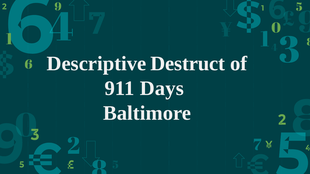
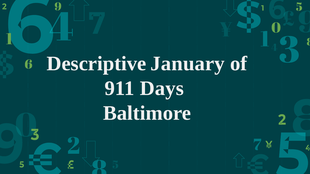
Destruct: Destruct -> January
